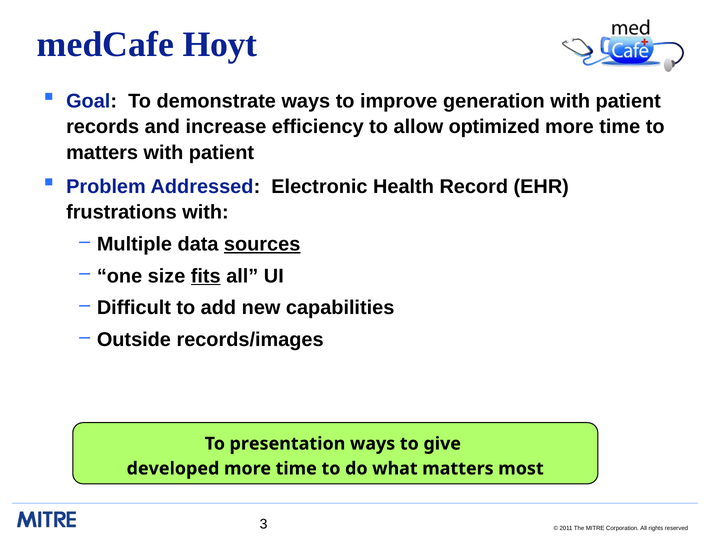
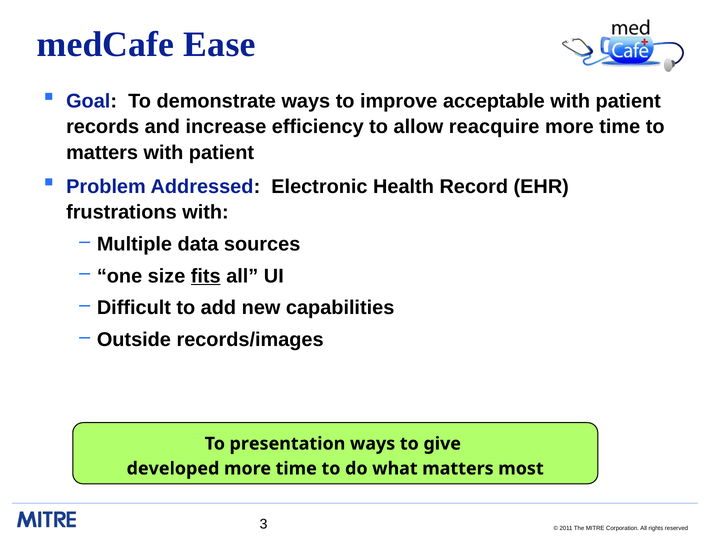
Hoyt: Hoyt -> Ease
generation: generation -> acceptable
optimized: optimized -> reacquire
sources underline: present -> none
